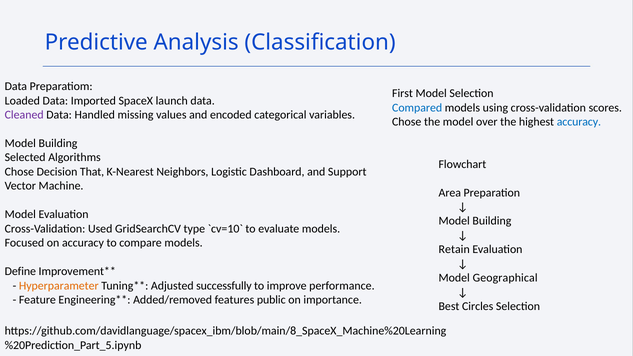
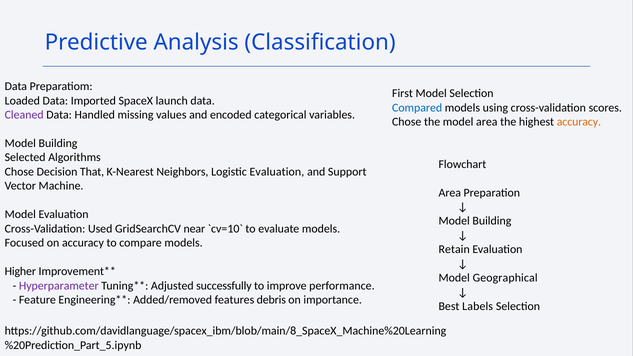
model over: over -> area
accuracy at (579, 122) colour: blue -> orange
Logistic Dashboard: Dashboard -> Evaluation
type: type -> near
Define: Define -> Higher
Hyperparameter colour: orange -> purple
public: public -> debris
Circles: Circles -> Labels
